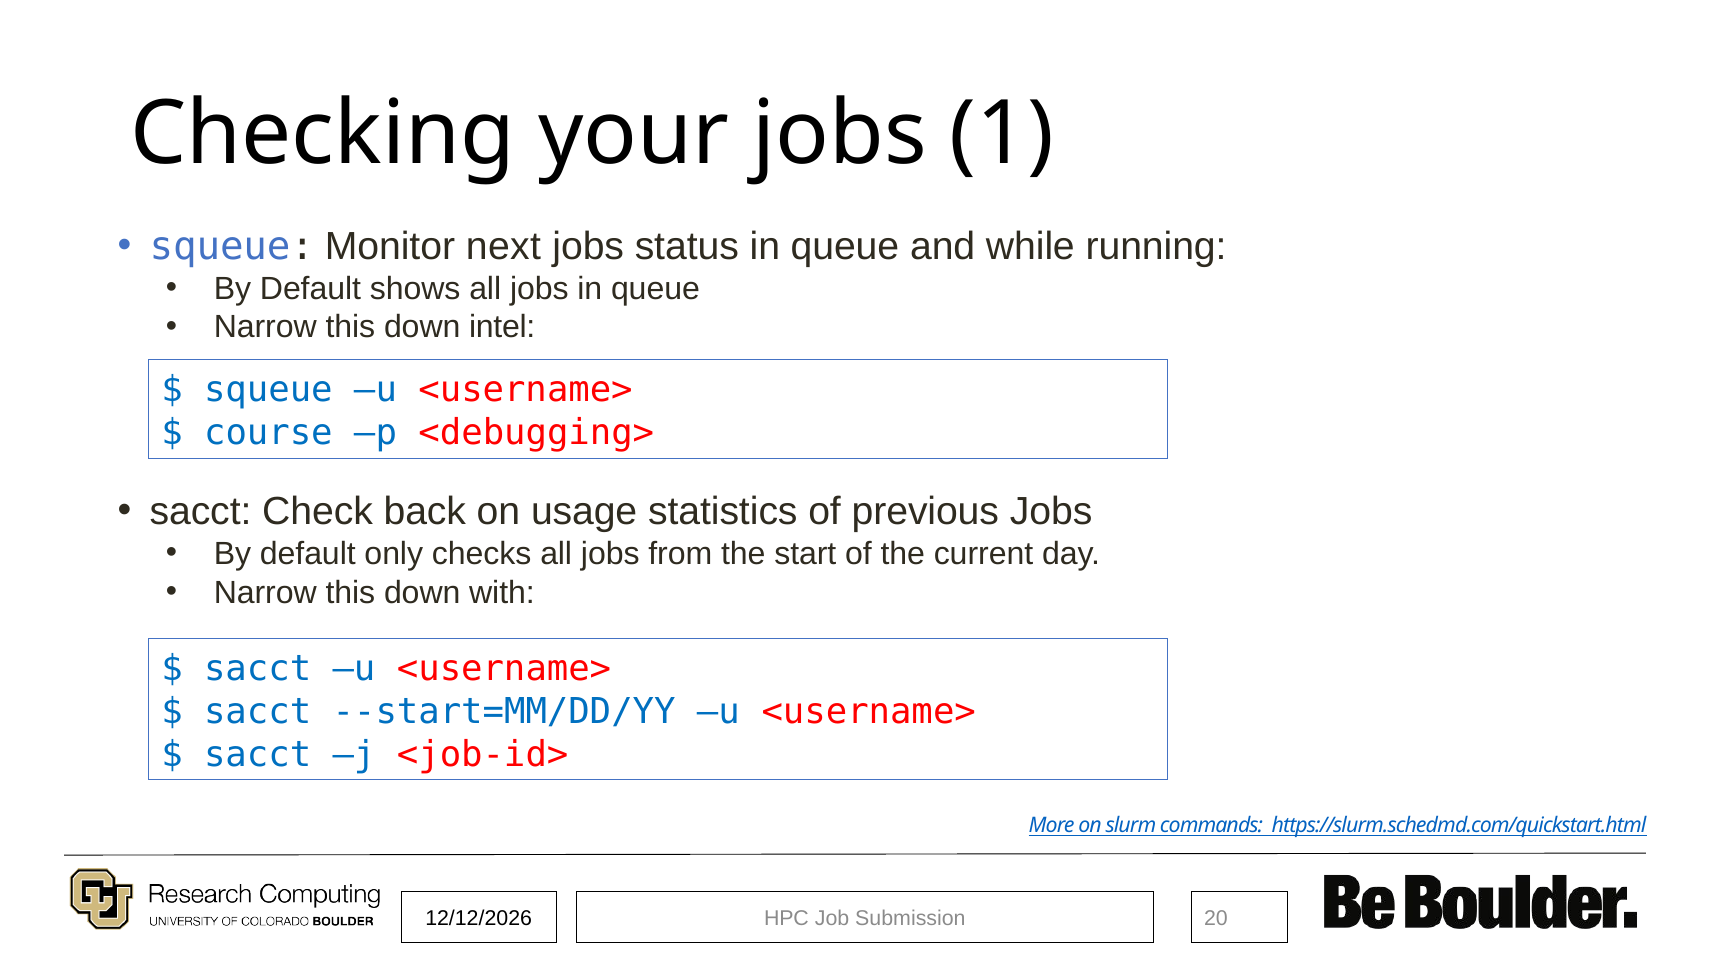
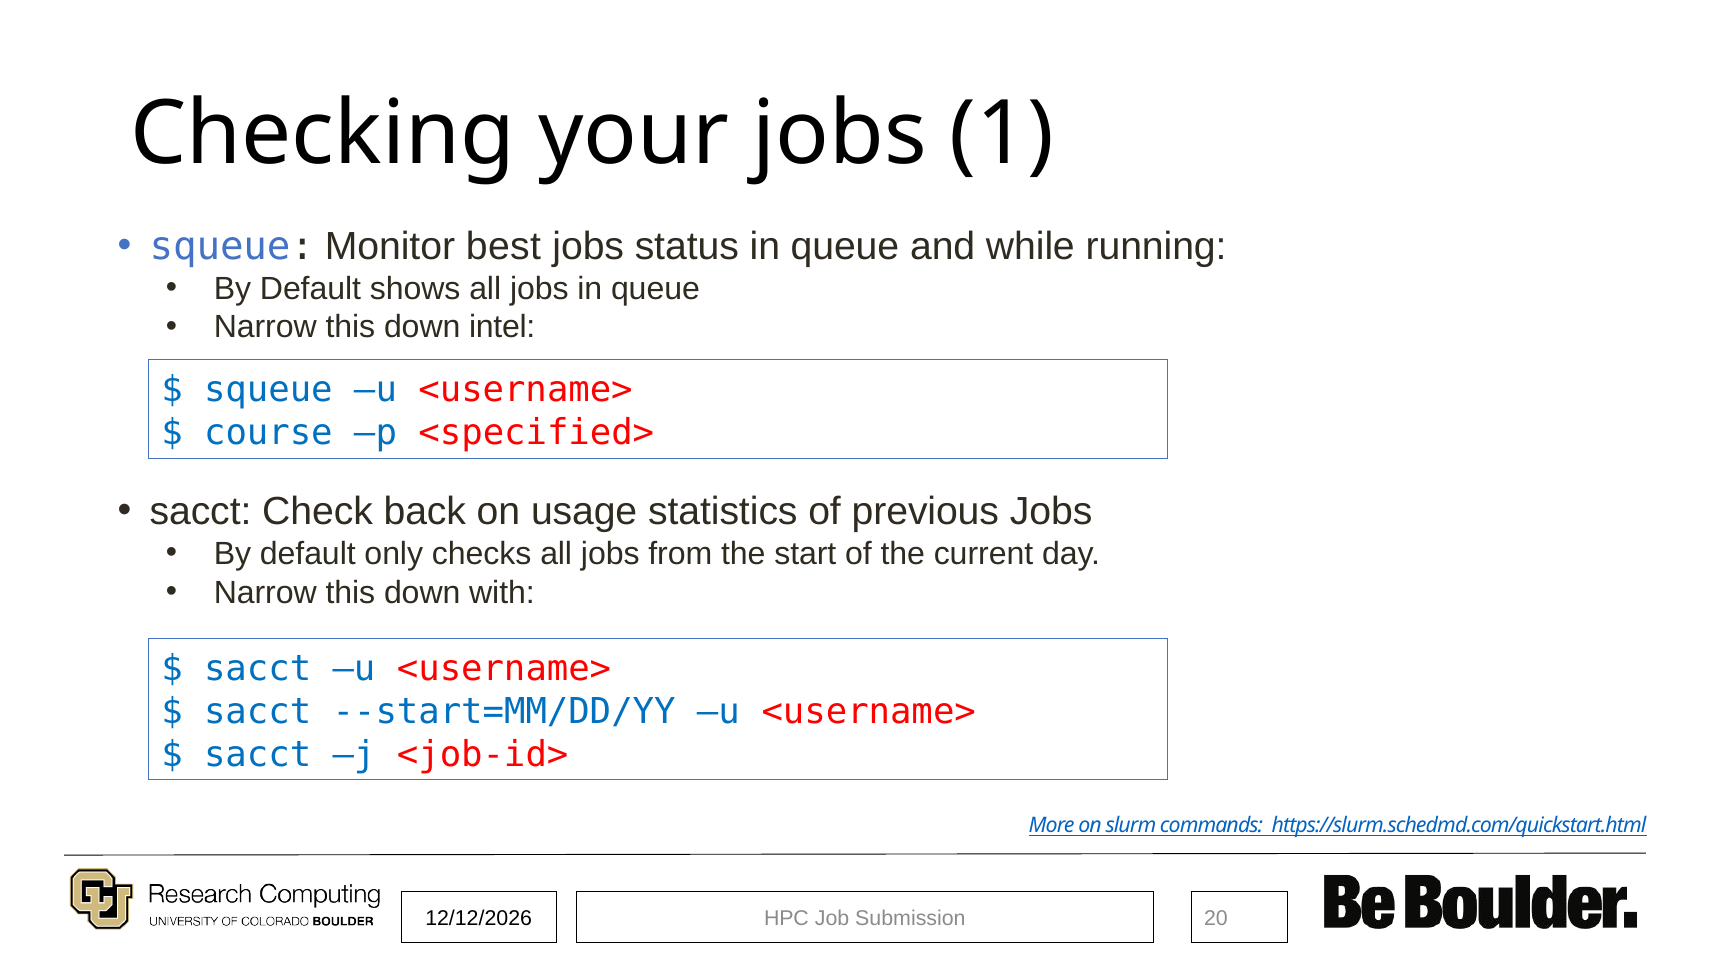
next: next -> best
<debugging>: <debugging> -> <specified>
